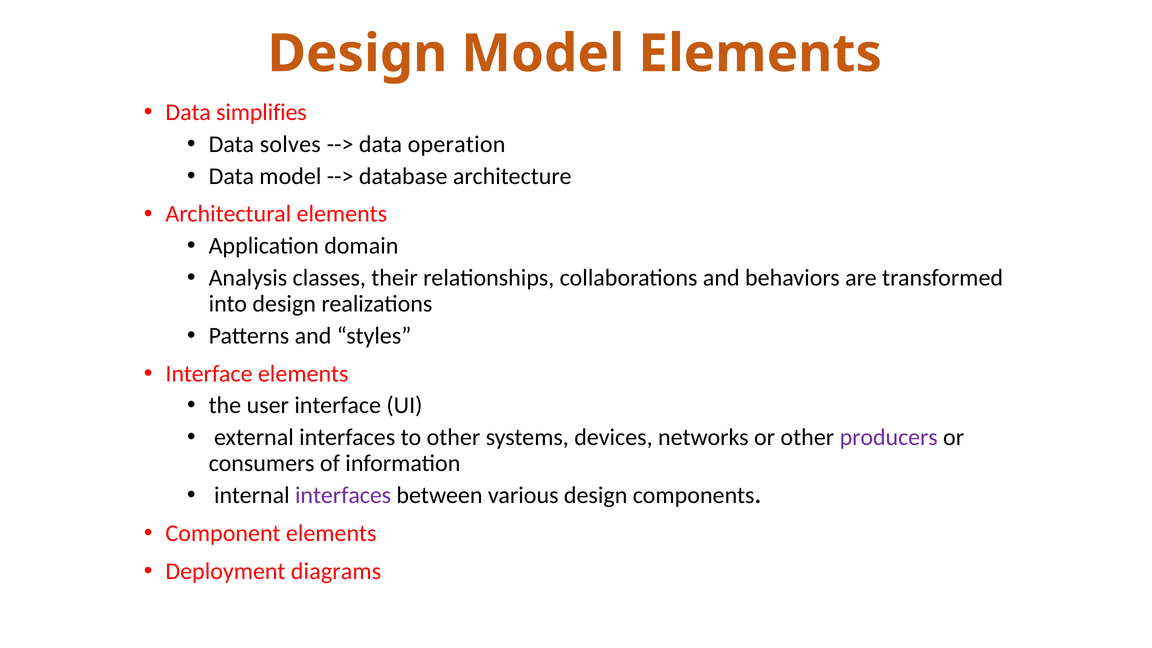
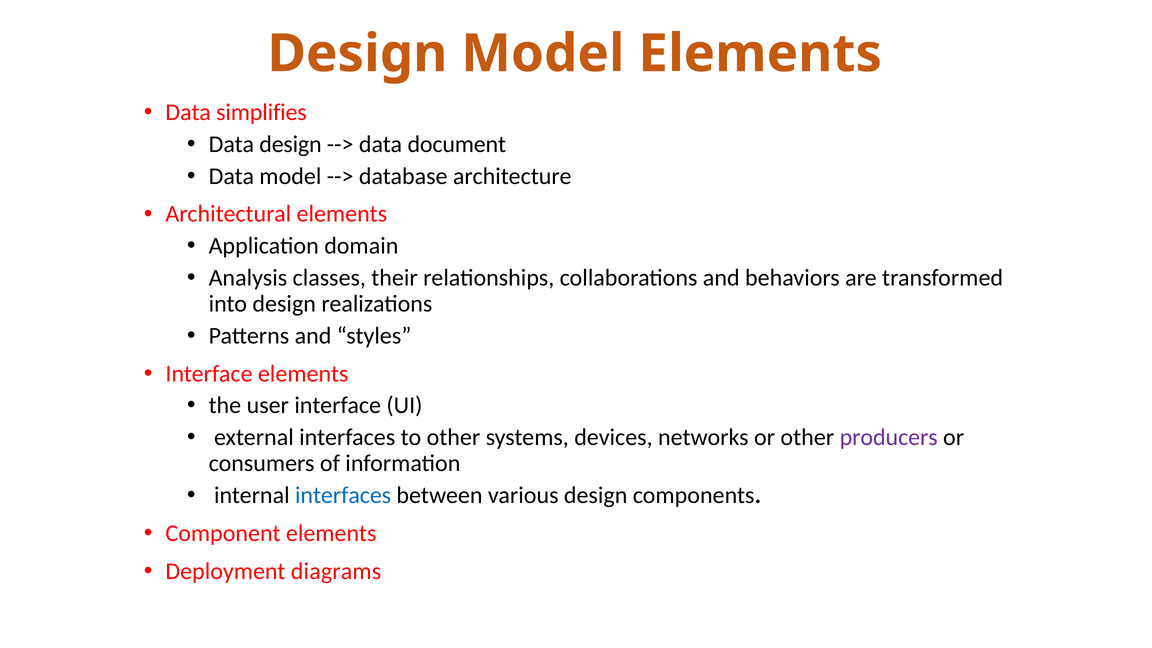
Data solves: solves -> design
operation: operation -> document
interfaces at (343, 495) colour: purple -> blue
